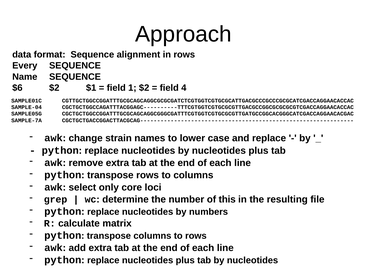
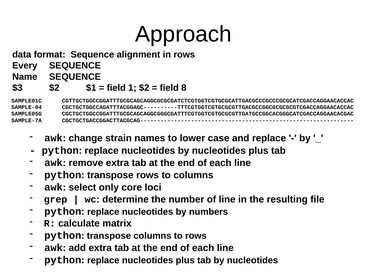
$6: $6 -> $3
4: 4 -> 8
of this: this -> line
